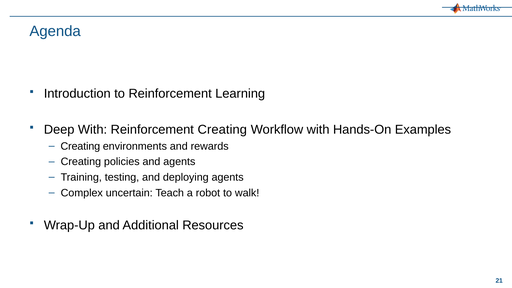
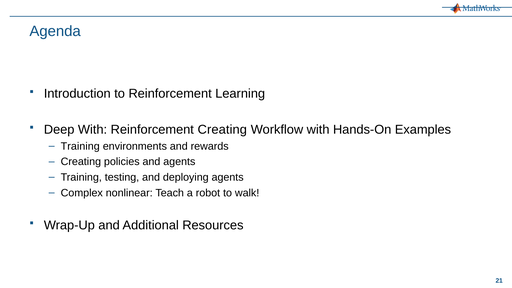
Creating at (80, 146): Creating -> Training
uncertain: uncertain -> nonlinear
